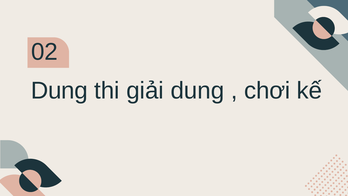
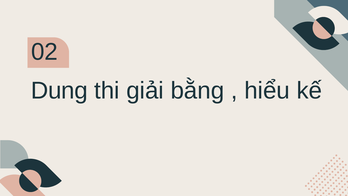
giải dung: dung -> bằng
chơi: chơi -> hiểu
